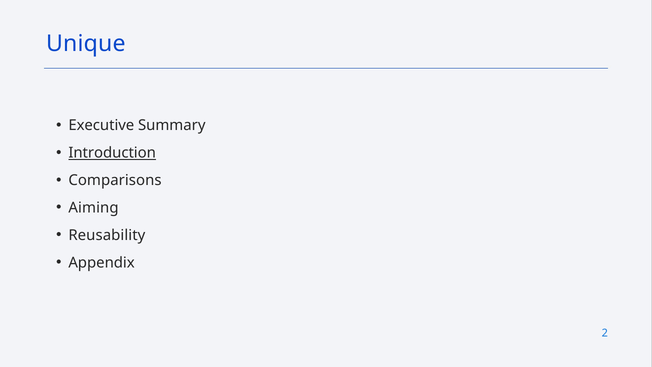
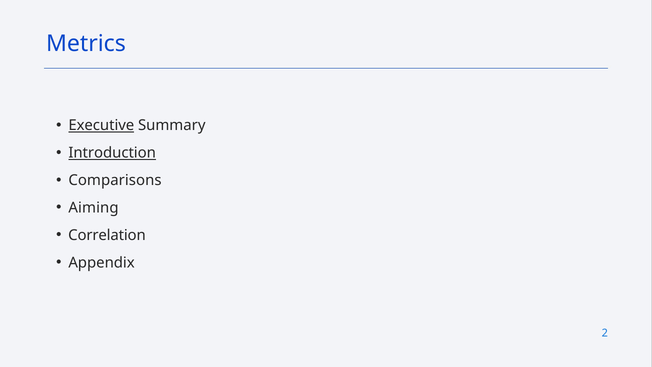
Unique: Unique -> Metrics
Executive underline: none -> present
Reusability: Reusability -> Correlation
